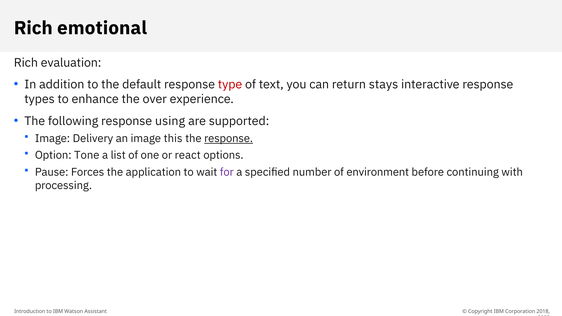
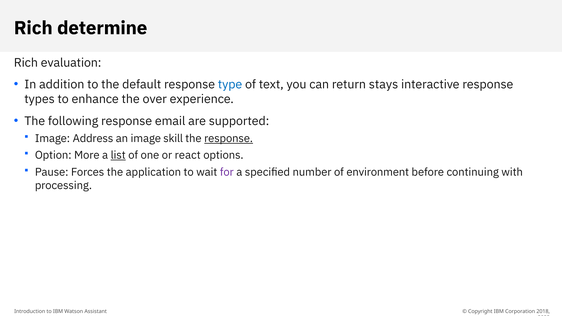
emotional: emotional -> determine
type colour: red -> blue
using: using -> email
Delivery: Delivery -> Address
this: this -> skill
Tone: Tone -> More
list underline: none -> present
